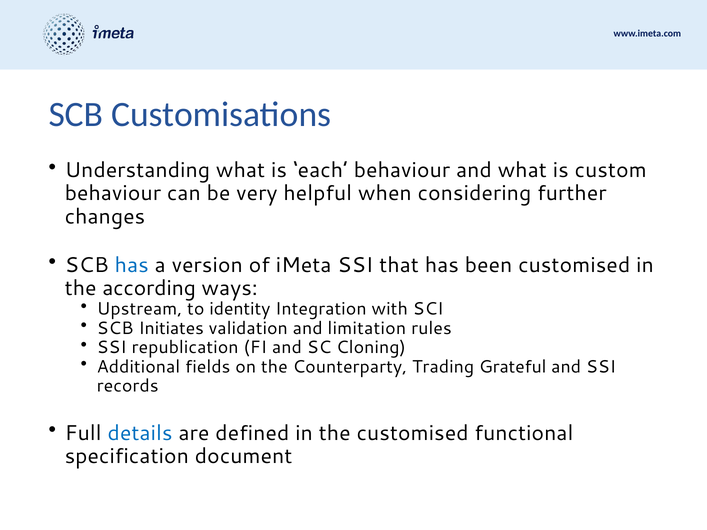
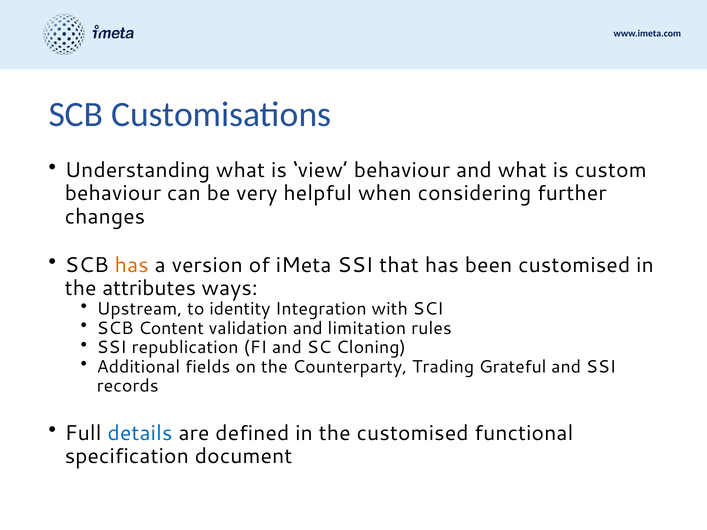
each: each -> view
has at (132, 265) colour: blue -> orange
according: according -> attributes
Initiates: Initiates -> Content
